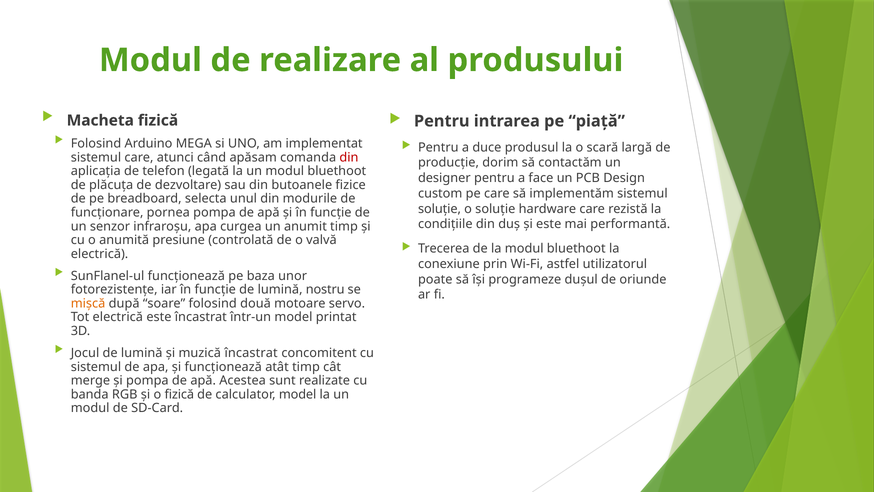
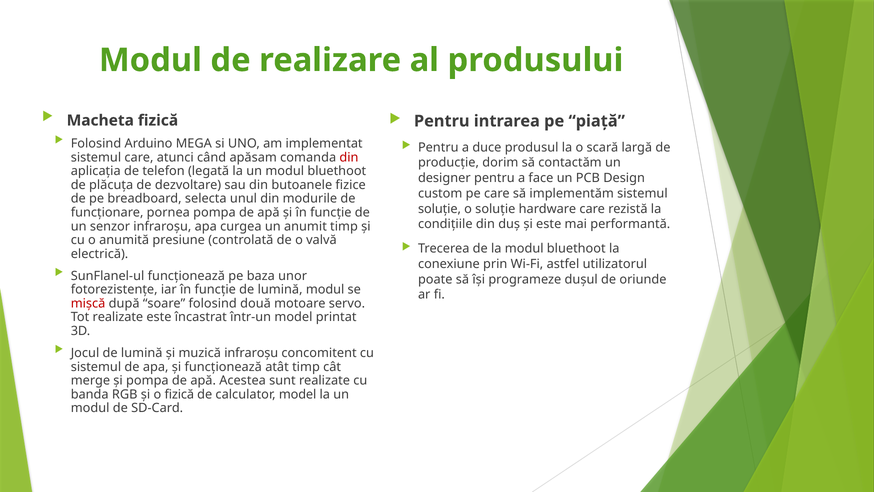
lumină nostru: nostru -> modul
mișcă colour: orange -> red
Tot electrică: electrică -> realizate
muzică încastrat: încastrat -> infraroșu
